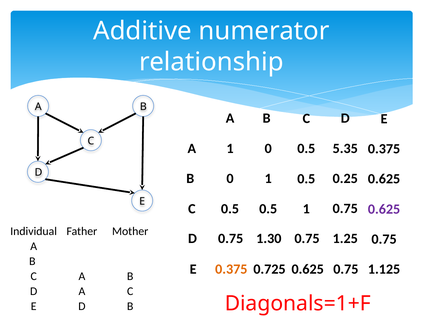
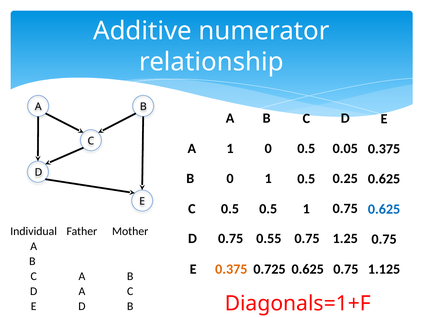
5.35: 5.35 -> 0.05
0.625 at (384, 209) colour: purple -> blue
1.30: 1.30 -> 0.55
